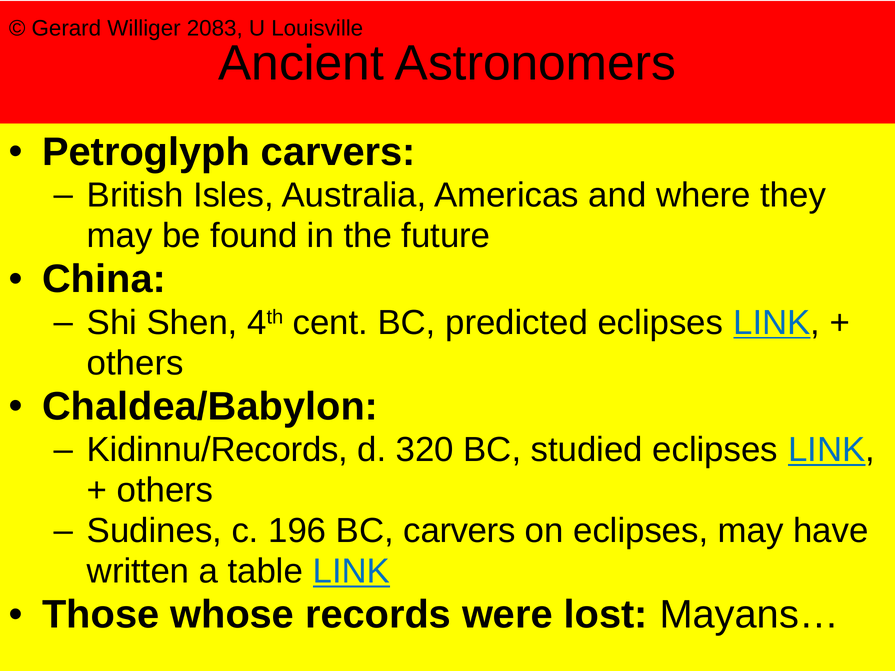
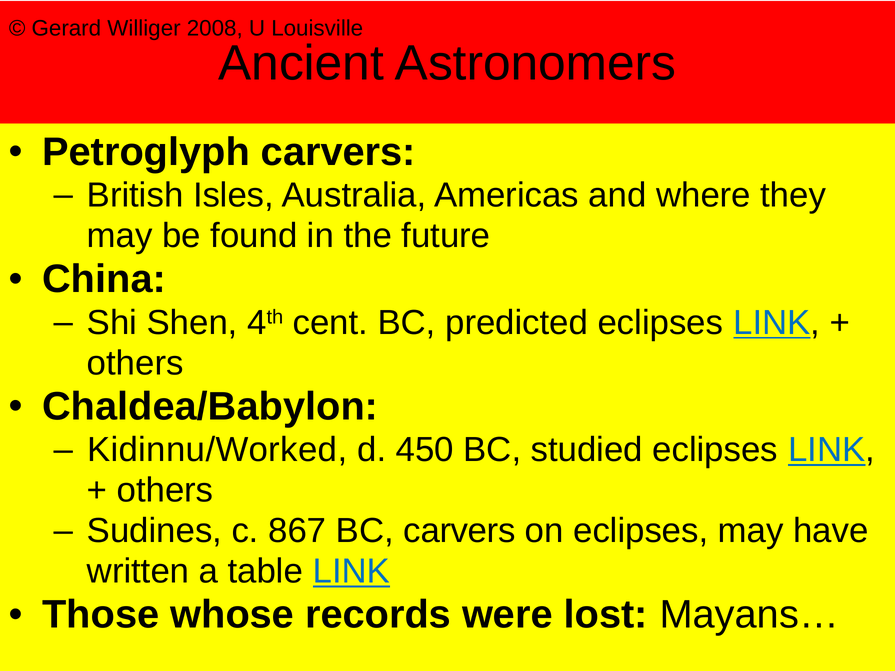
2083: 2083 -> 2008
Kidinnu/Records: Kidinnu/Records -> Kidinnu/Worked
320: 320 -> 450
196: 196 -> 867
